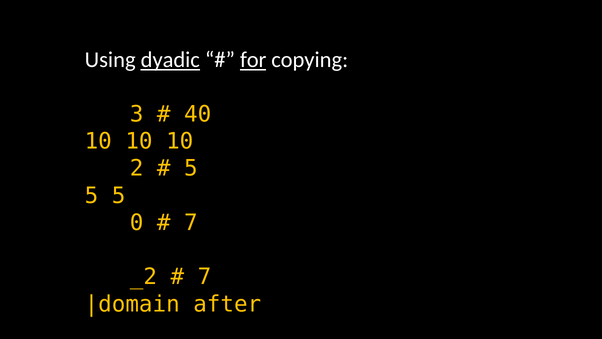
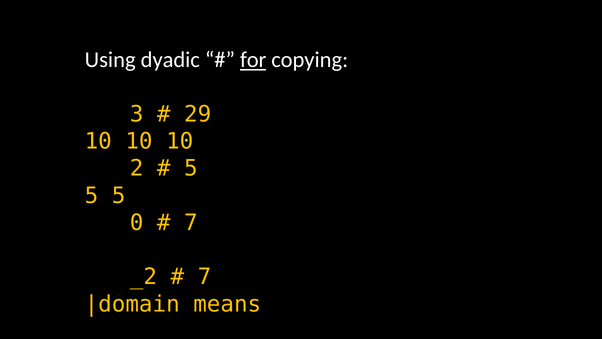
dyadic underline: present -> none
40: 40 -> 29
after: after -> means
